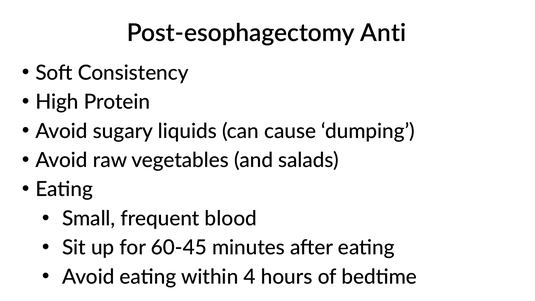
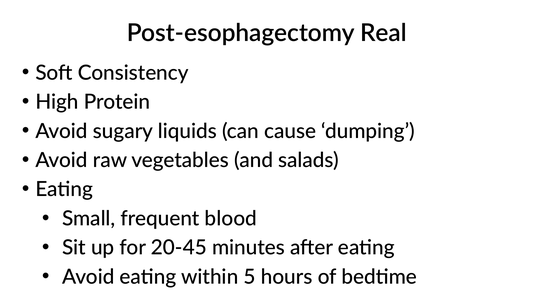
Anti: Anti -> Real
60-45: 60-45 -> 20-45
4: 4 -> 5
